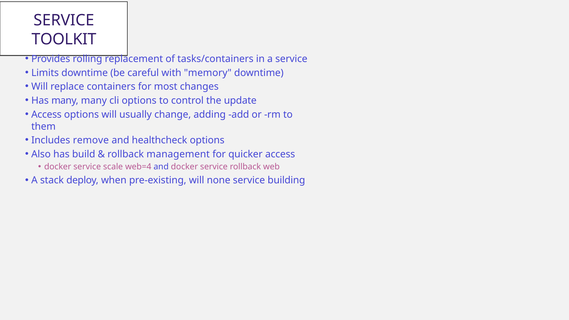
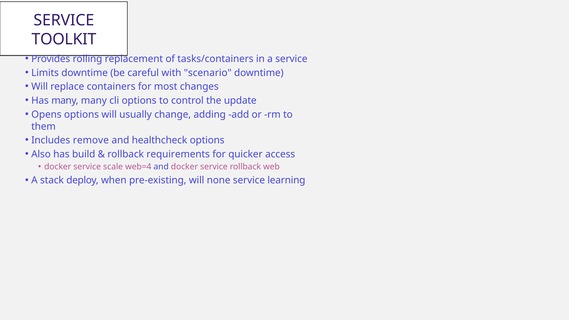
memory: memory -> scenario
Access at (46, 115): Access -> Opens
management: management -> requirements
building: building -> learning
